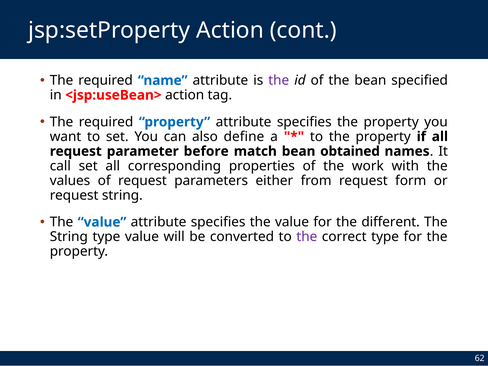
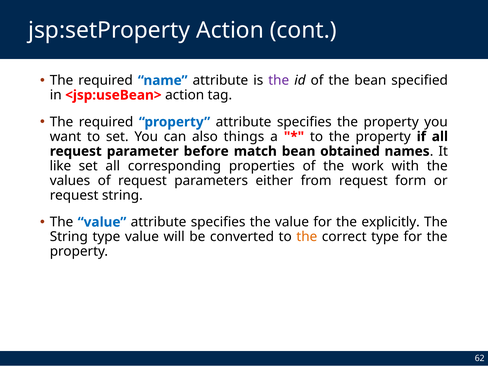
define: define -> things
call: call -> like
different: different -> explicitly
the at (307, 237) colour: purple -> orange
